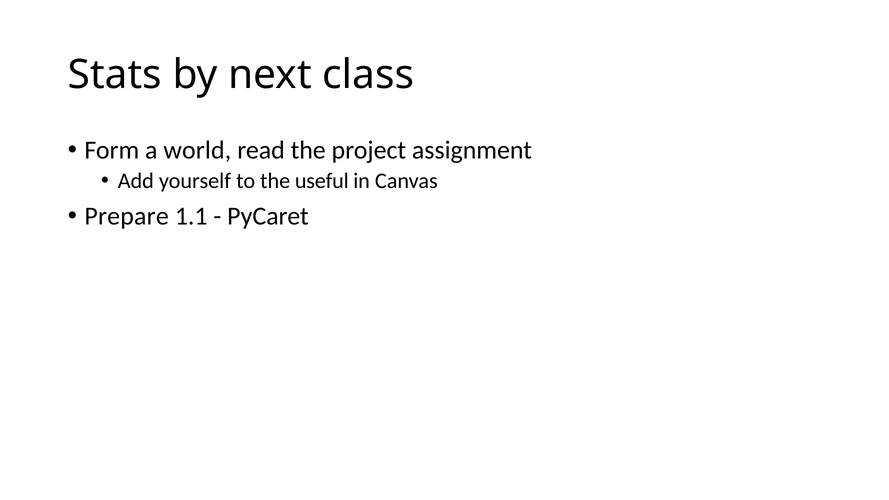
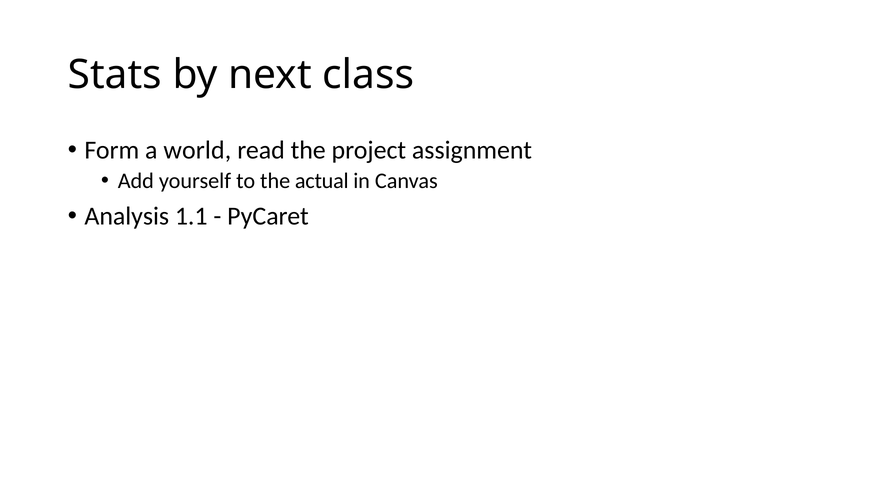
useful: useful -> actual
Prepare: Prepare -> Analysis
